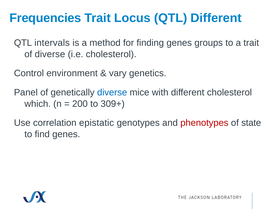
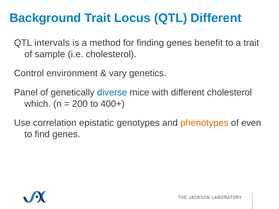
Frequencies: Frequencies -> Background
groups: groups -> benefit
of diverse: diverse -> sample
309+: 309+ -> 400+
phenotypes colour: red -> orange
state: state -> even
